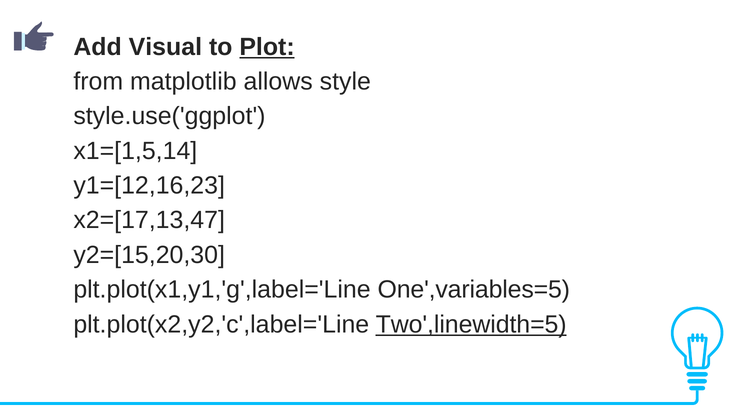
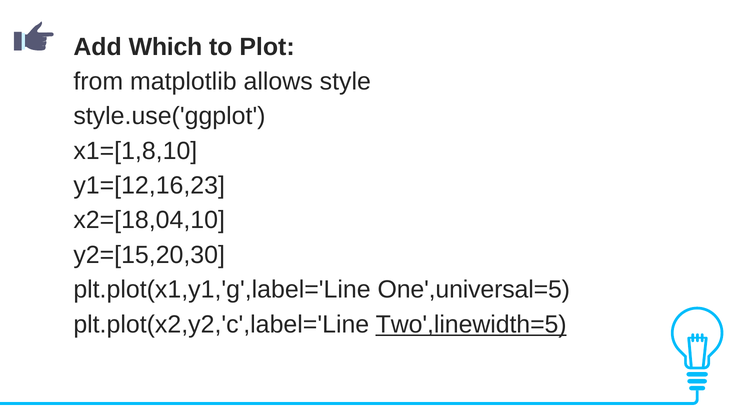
Visual: Visual -> Which
Plot underline: present -> none
x1=[1,5,14: x1=[1,5,14 -> x1=[1,8,10
x2=[17,13,47: x2=[17,13,47 -> x2=[18,04,10
One',variables=5: One',variables=5 -> One',universal=5
